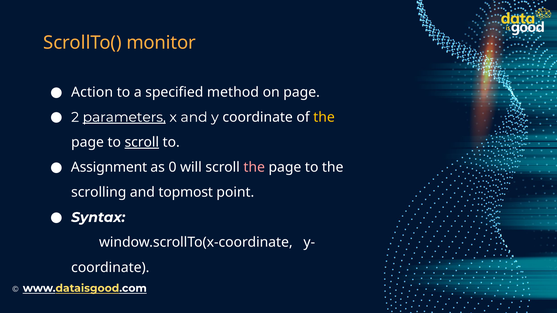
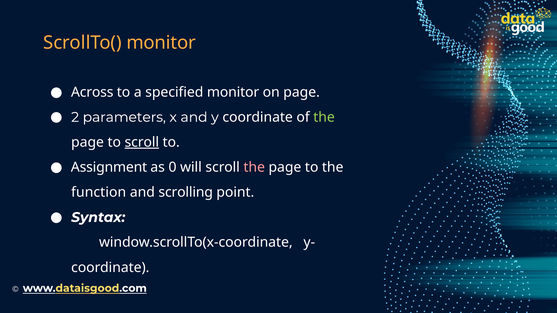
Action: Action -> Across
specified method: method -> monitor
parameters underline: present -> none
the at (324, 117) colour: yellow -> light green
scrolling: scrolling -> function
topmost: topmost -> scrolling
